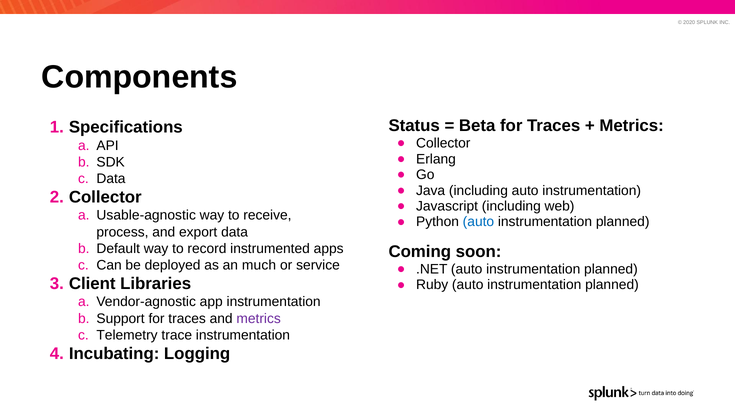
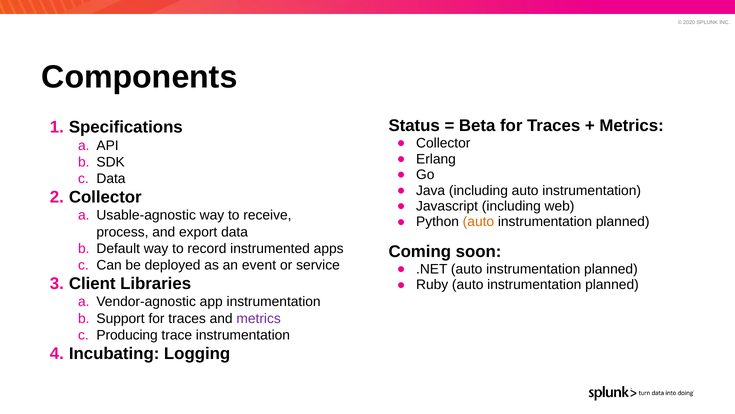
auto at (478, 222) colour: blue -> orange
much: much -> event
Telemetry: Telemetry -> Producing
